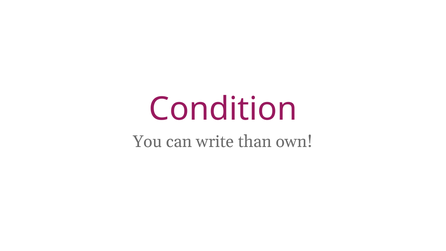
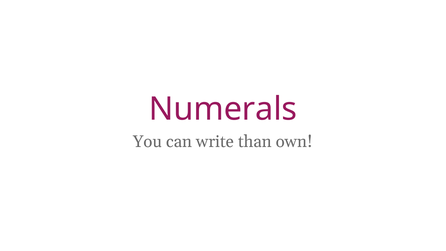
Condition: Condition -> Numerals
